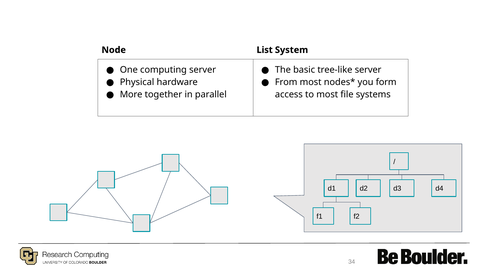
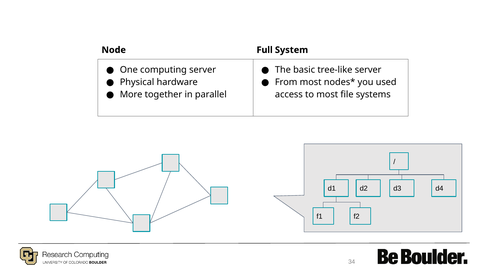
List: List -> Full
form: form -> used
